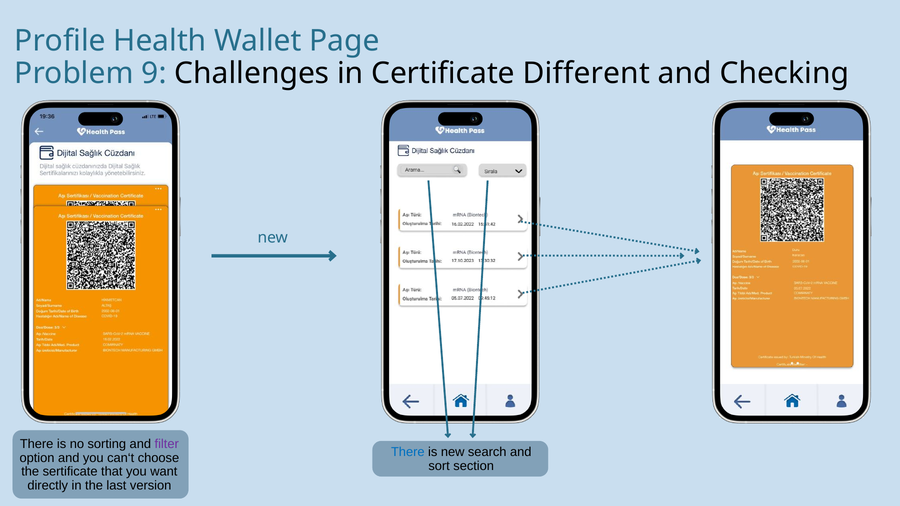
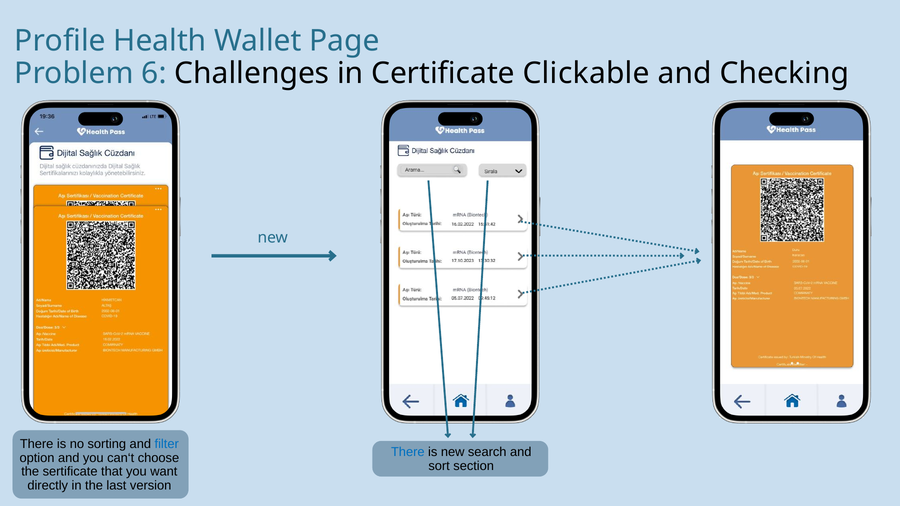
9: 9 -> 6
Different: Different -> Clickable
filter colour: purple -> blue
